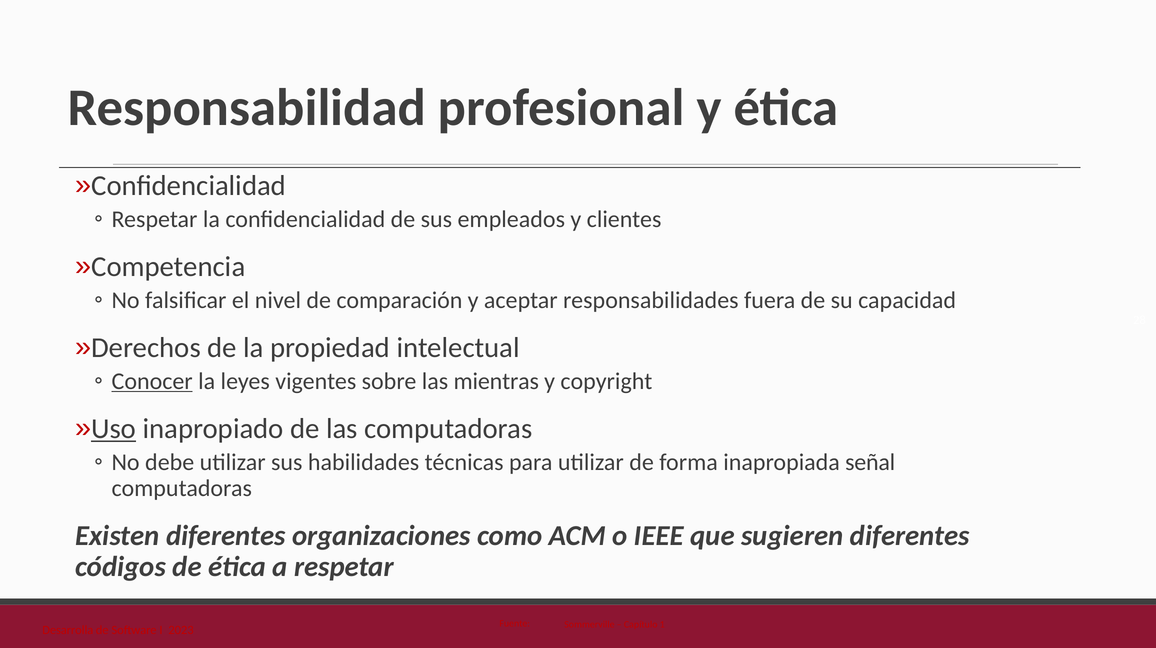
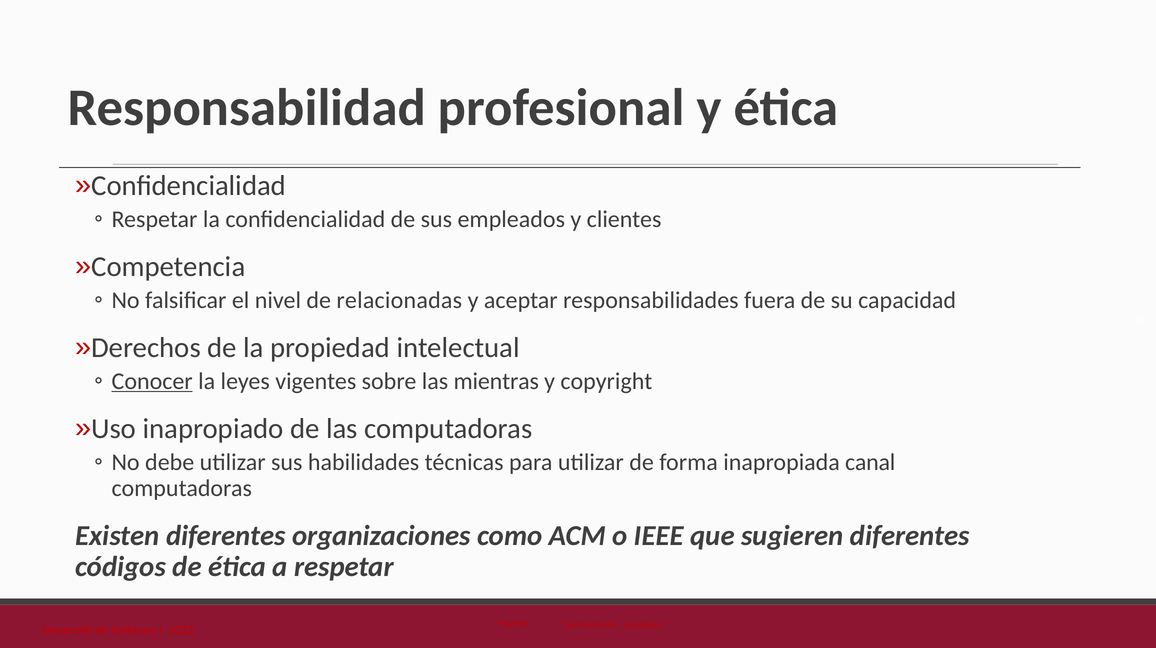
comparación: comparación -> relacionadas
Uso underline: present -> none
señal: señal -> canal
